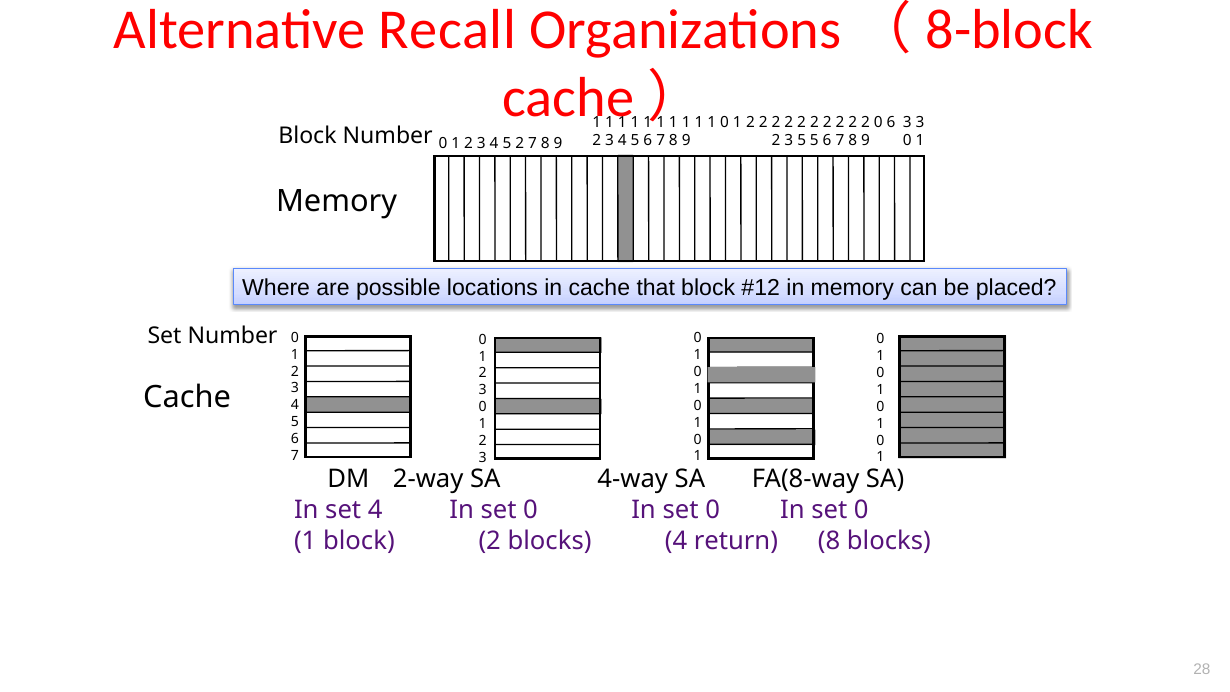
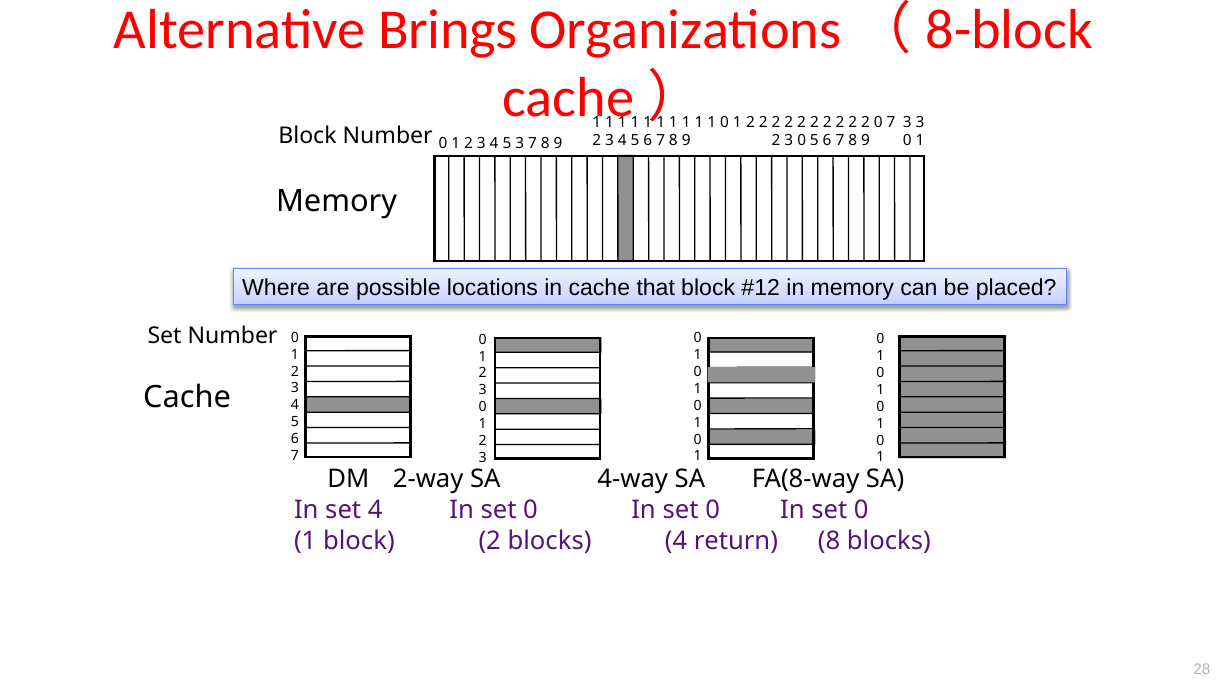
Recall: Recall -> Brings
0 6: 6 -> 7
5 at (802, 141): 5 -> 0
5 2: 2 -> 3
